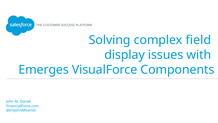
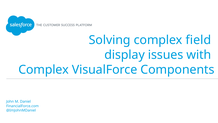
Emerges at (44, 69): Emerges -> Complex
